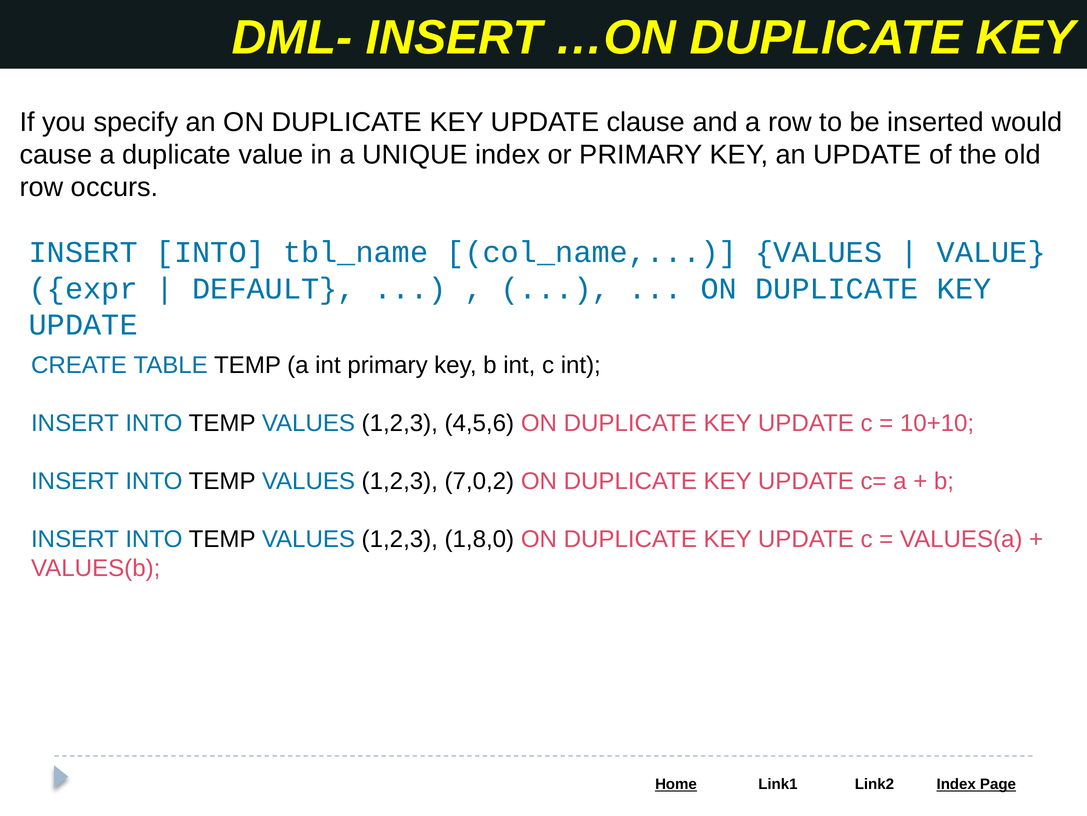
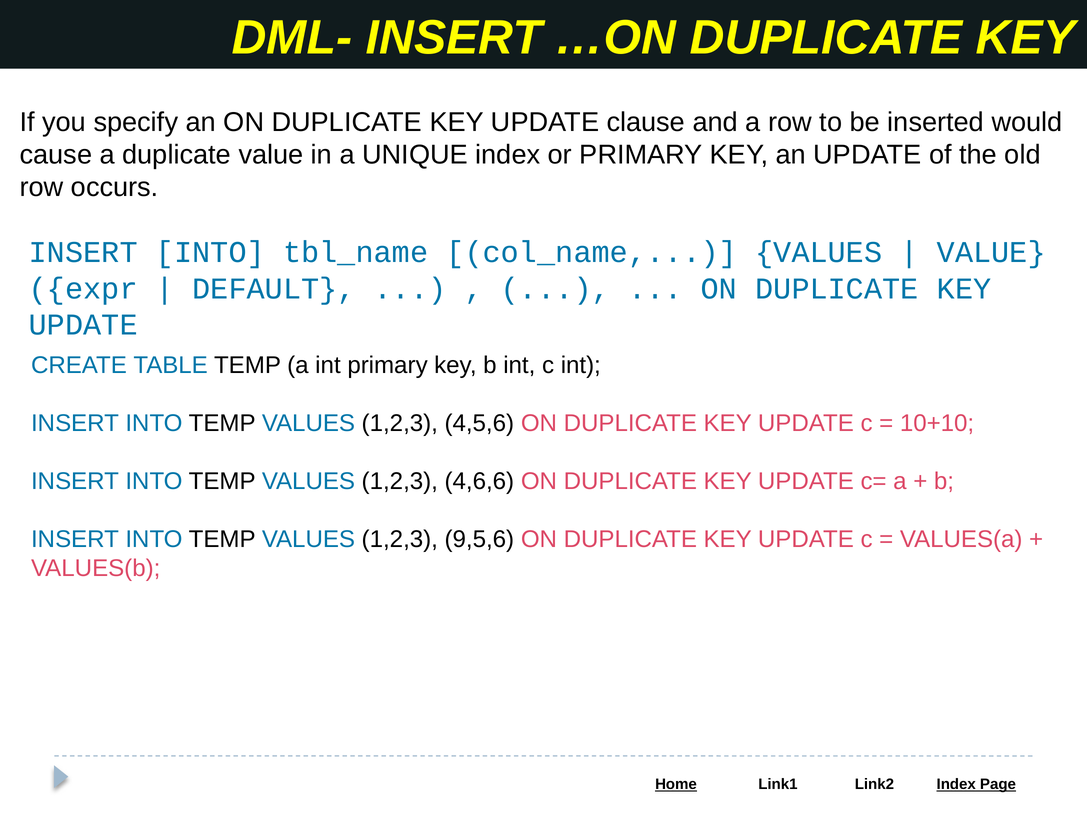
7,0,2: 7,0,2 -> 4,6,6
1,8,0: 1,8,0 -> 9,5,6
